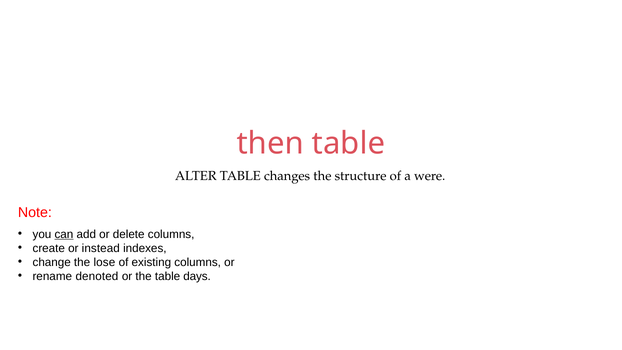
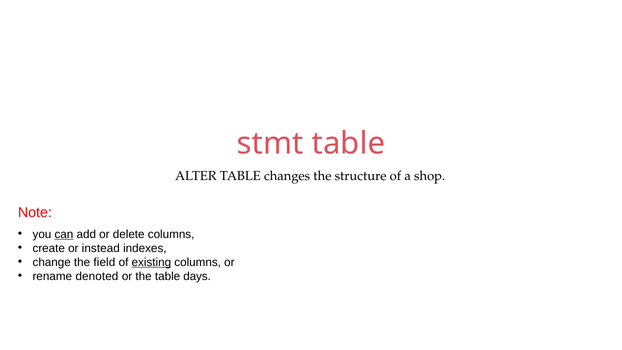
then: then -> stmt
were: were -> shop
lose: lose -> field
existing underline: none -> present
